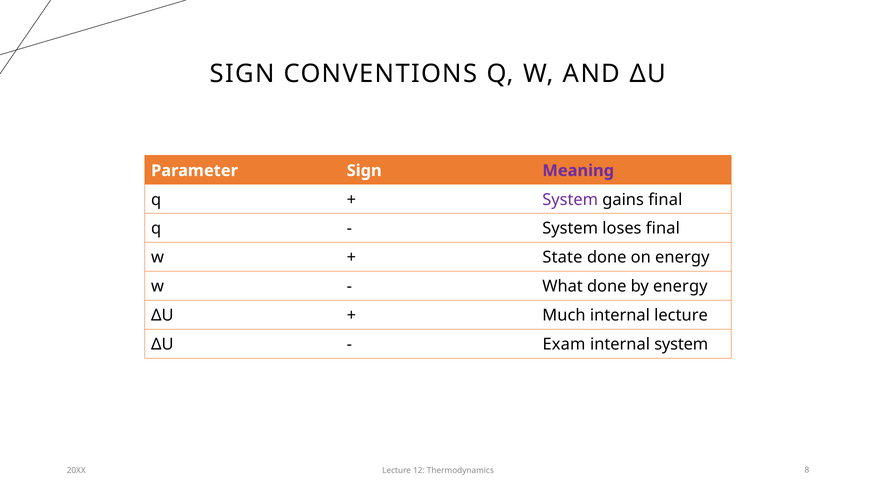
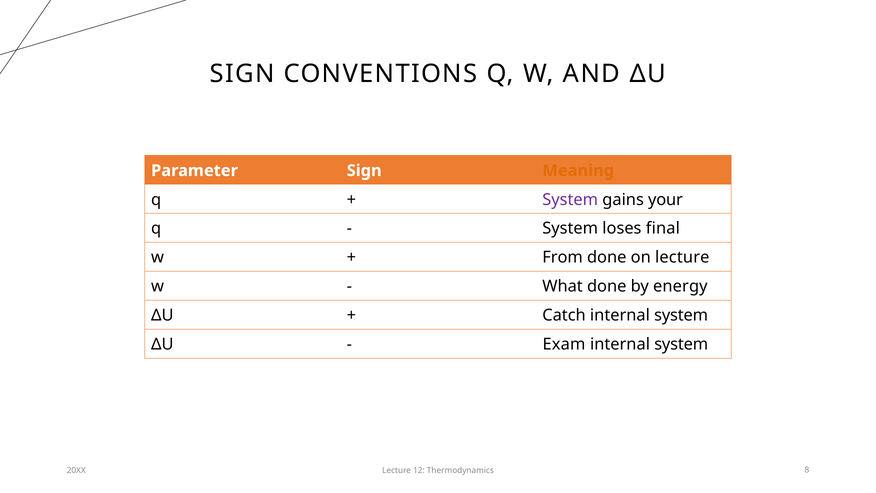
Meaning colour: purple -> orange
gains final: final -> your
State: State -> From
on energy: energy -> lecture
Much: Much -> Catch
lecture at (681, 315): lecture -> system
